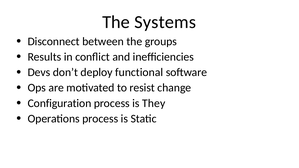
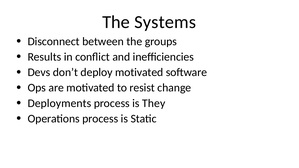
deploy functional: functional -> motivated
Configuration: Configuration -> Deployments
